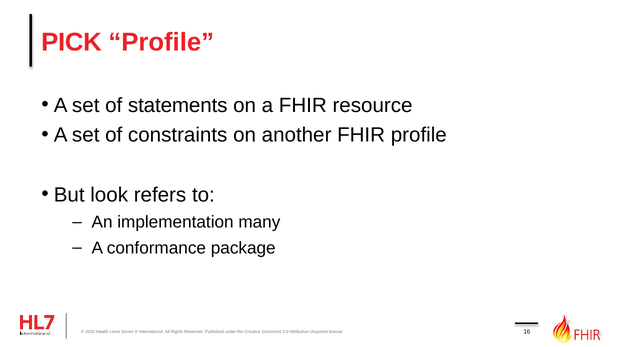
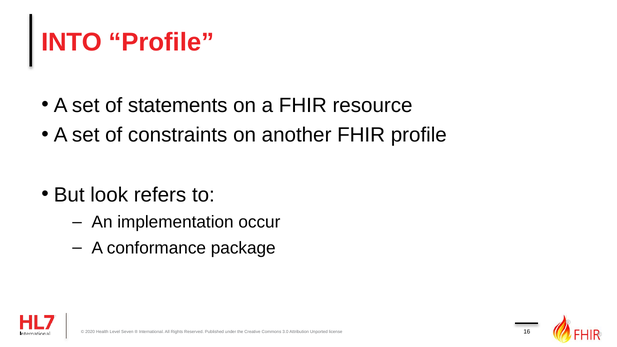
PICK: PICK -> INTO
many: many -> occur
